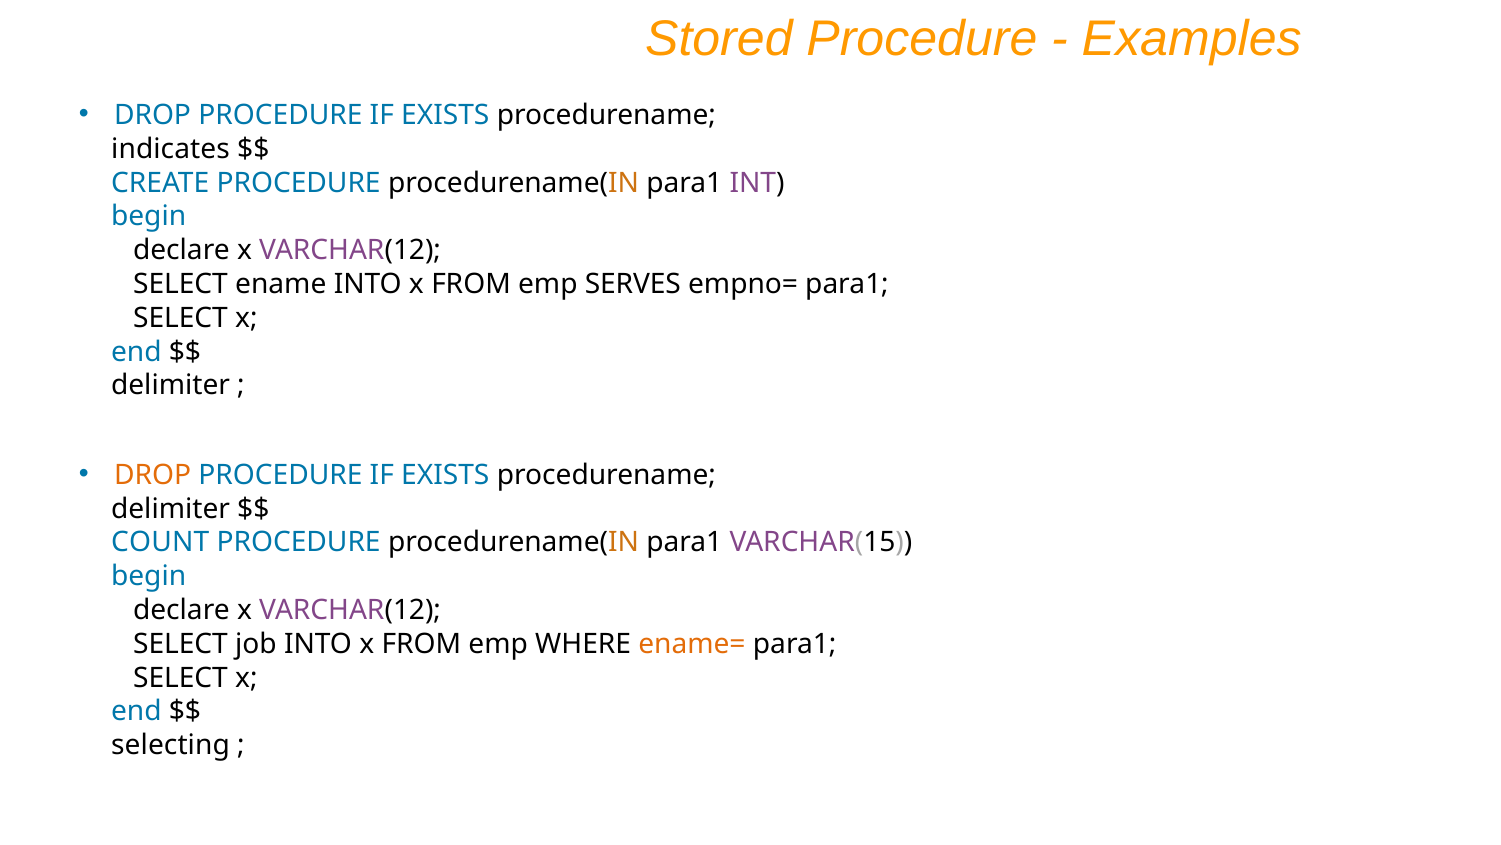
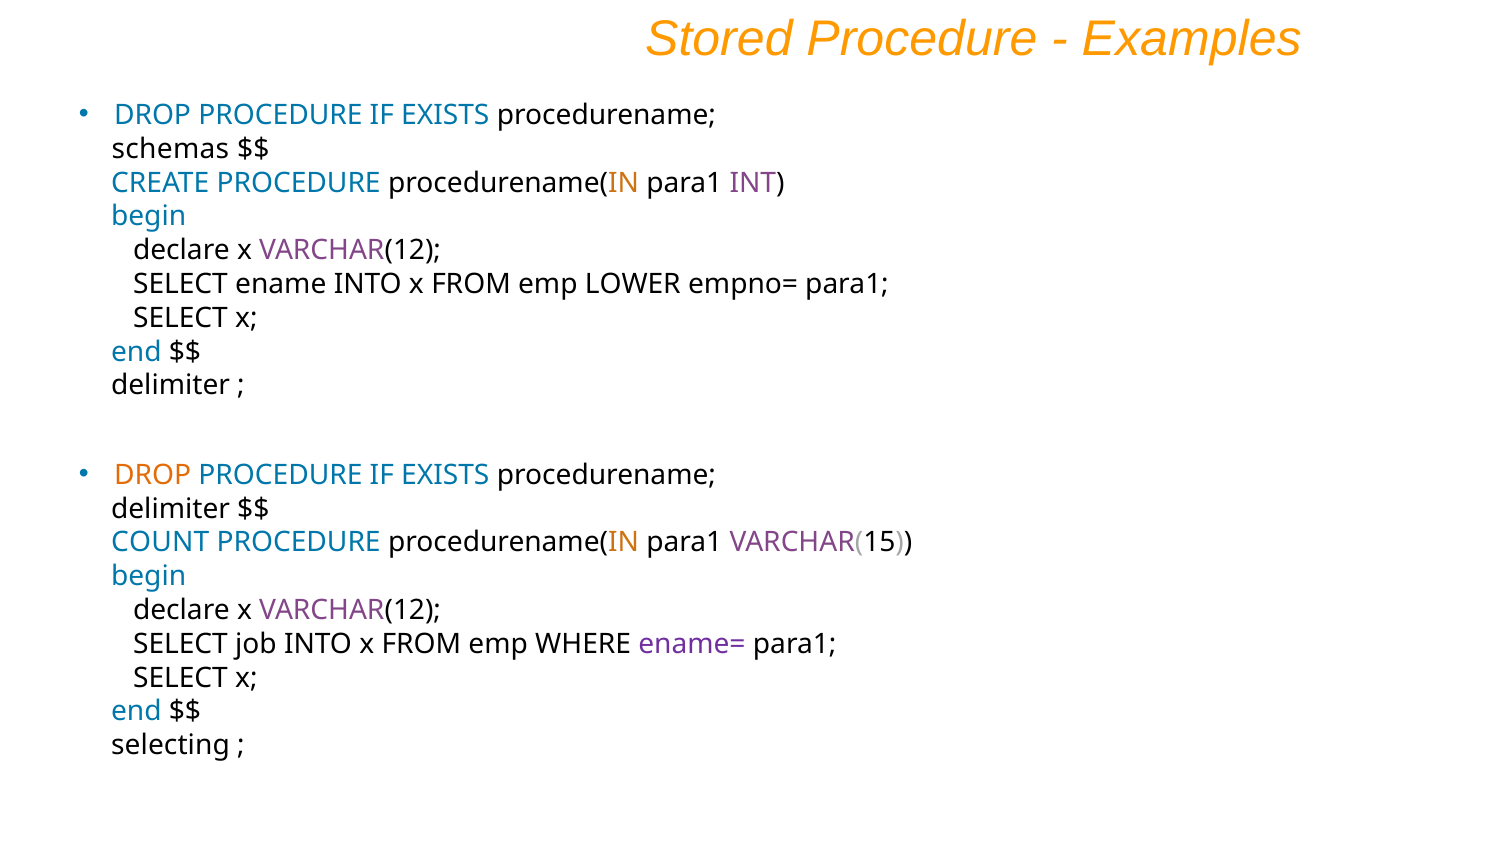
indicates: indicates -> schemas
SERVES: SERVES -> LOWER
ename= colour: orange -> purple
